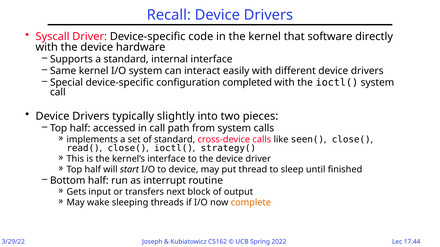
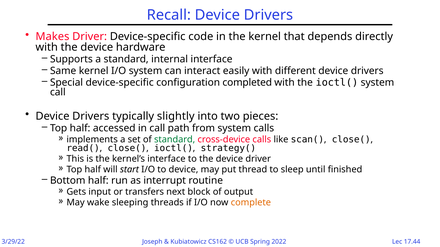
Syscall: Syscall -> Makes
software: software -> depends
standard at (175, 140) colour: black -> green
seen(: seen( -> scan(
